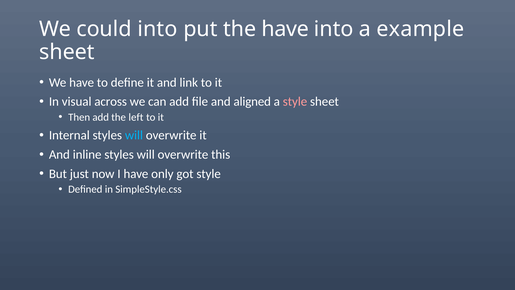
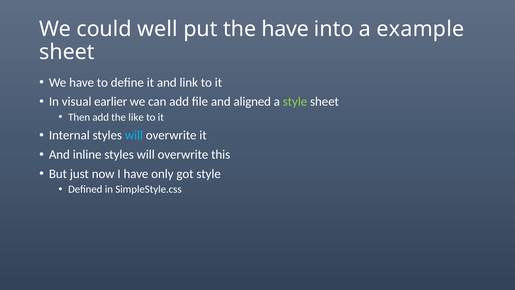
could into: into -> well
across: across -> earlier
style at (295, 102) colour: pink -> light green
left: left -> like
